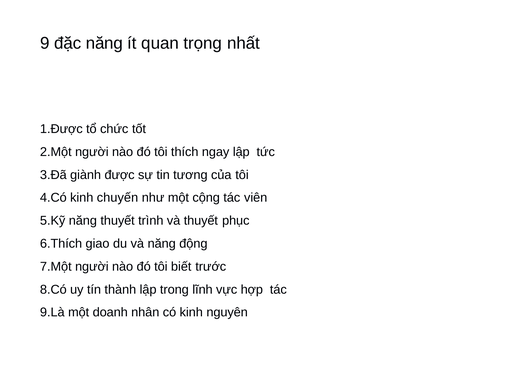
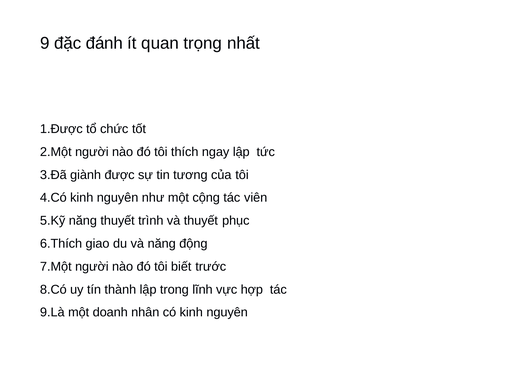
đặc năng: năng -> đánh
chuyến at (117, 198): chuyến -> nguyên
